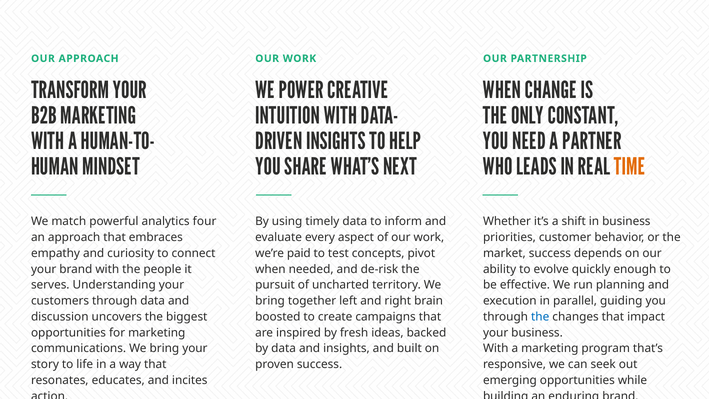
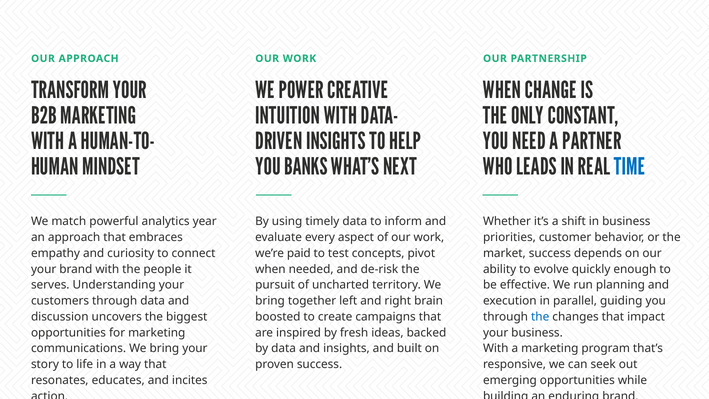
SHARE: SHARE -> BANKS
TIME colour: orange -> blue
four: four -> year
